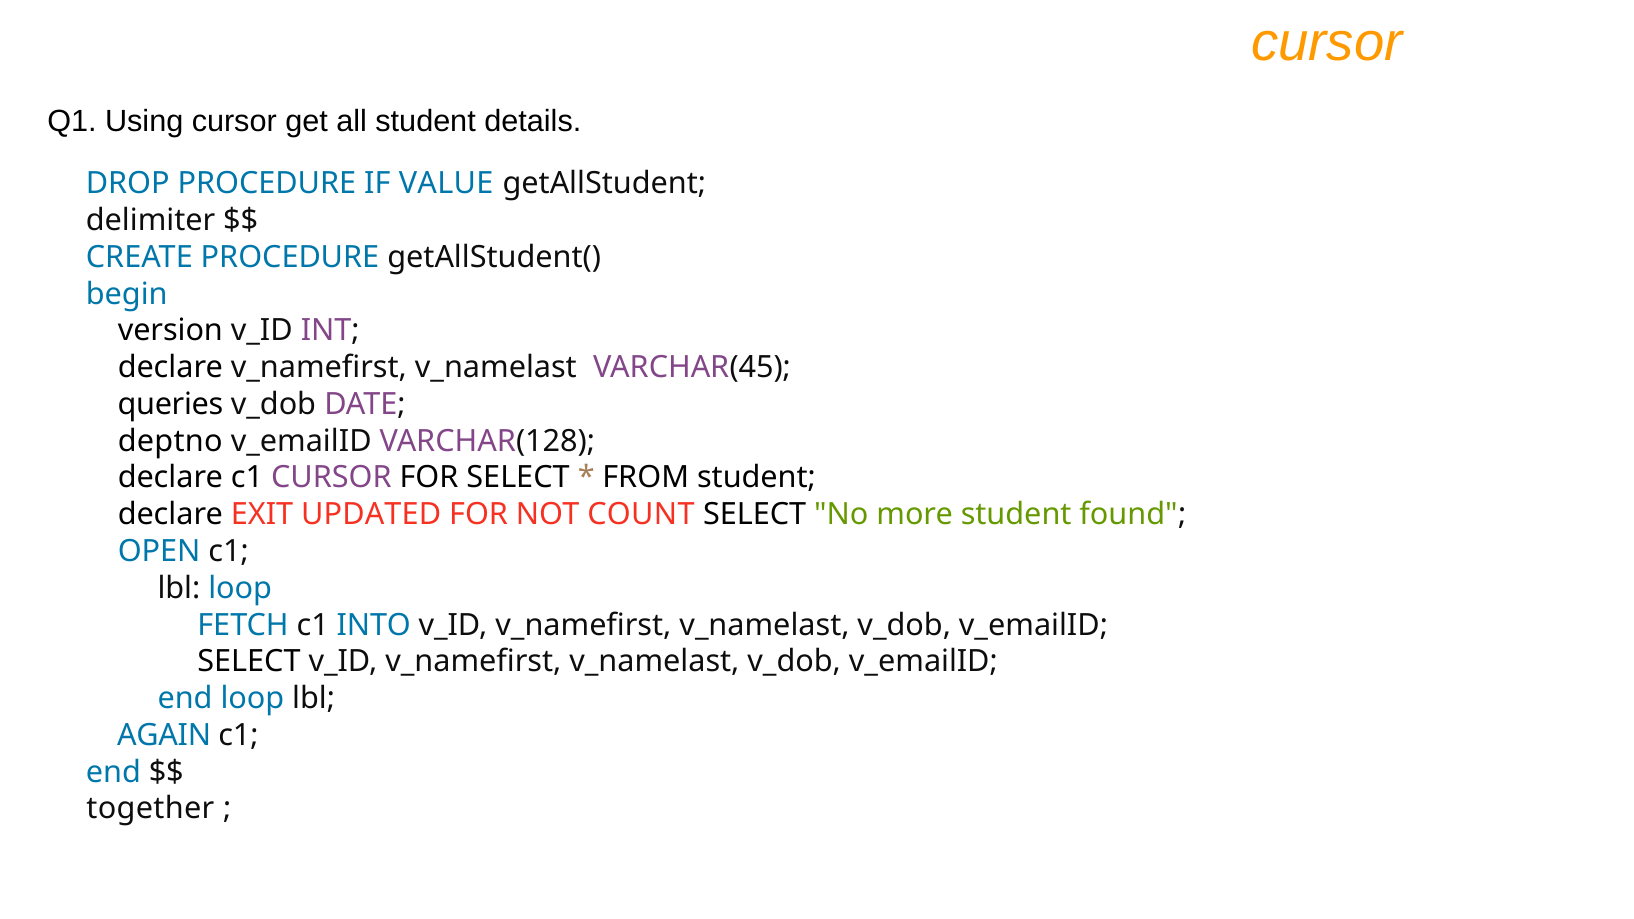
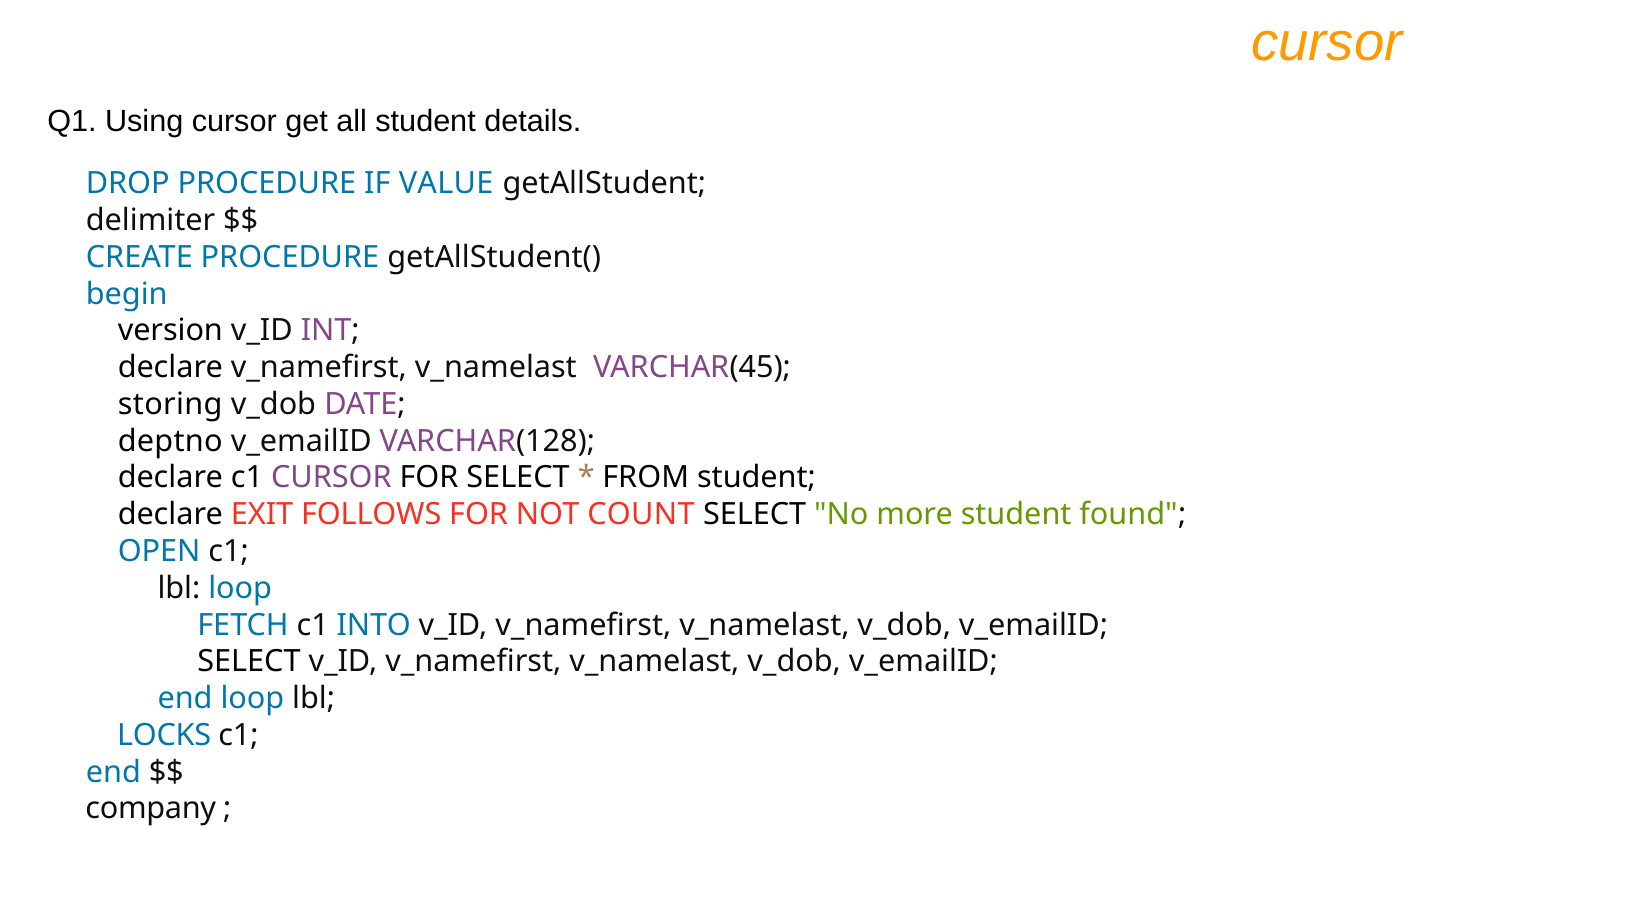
queries: queries -> storing
UPDATED: UPDATED -> FOLLOWS
AGAIN: AGAIN -> LOCKS
together: together -> company
